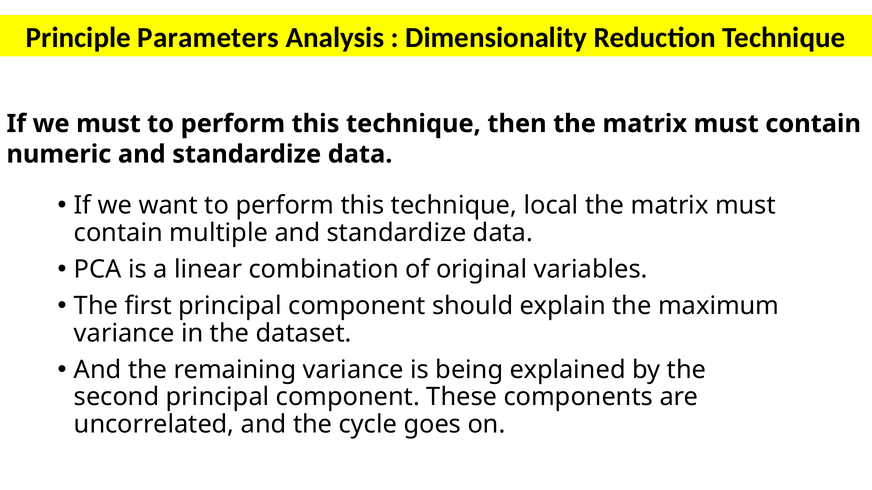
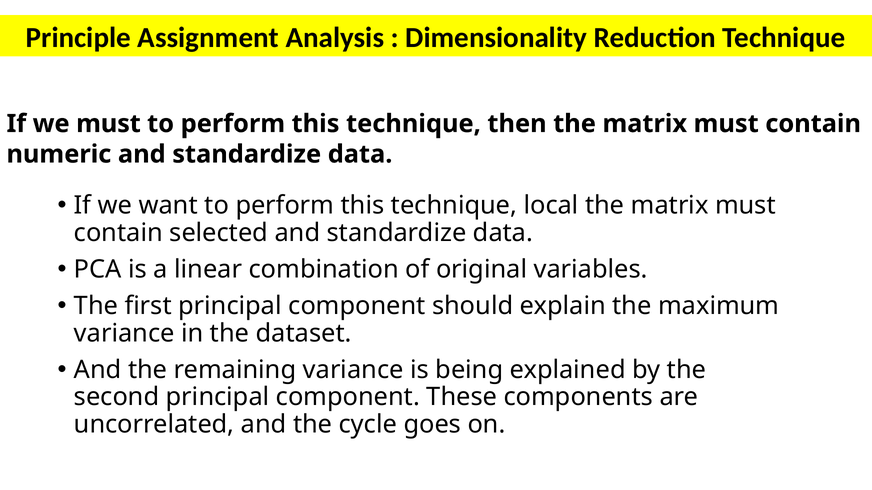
Parameters: Parameters -> Assignment
multiple: multiple -> selected
